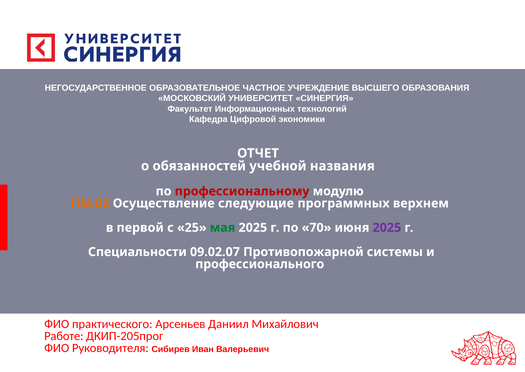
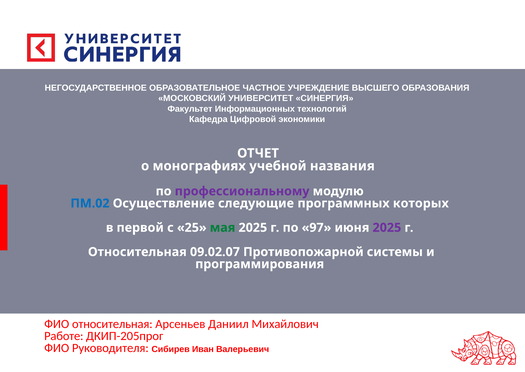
обязанностей: обязанностей -> монографиях
профессиональному colour: red -> purple
ПМ.02 colour: orange -> blue
верхнем: верхнем -> которых
70: 70 -> 97
Специальности at (137, 251): Специальности -> Относительная
профессионального: профессионального -> программирования
ФИО практического: практического -> относительная
